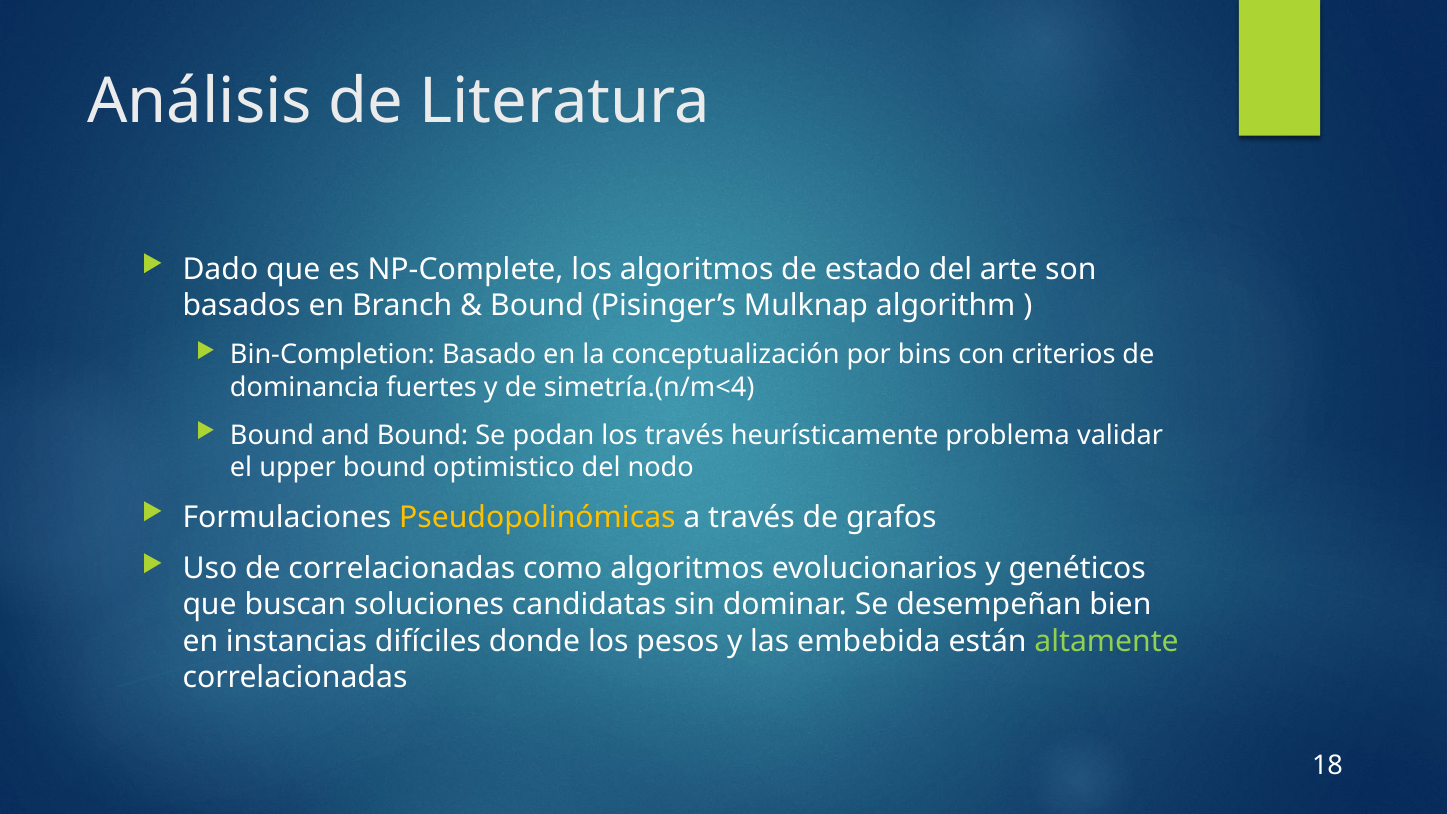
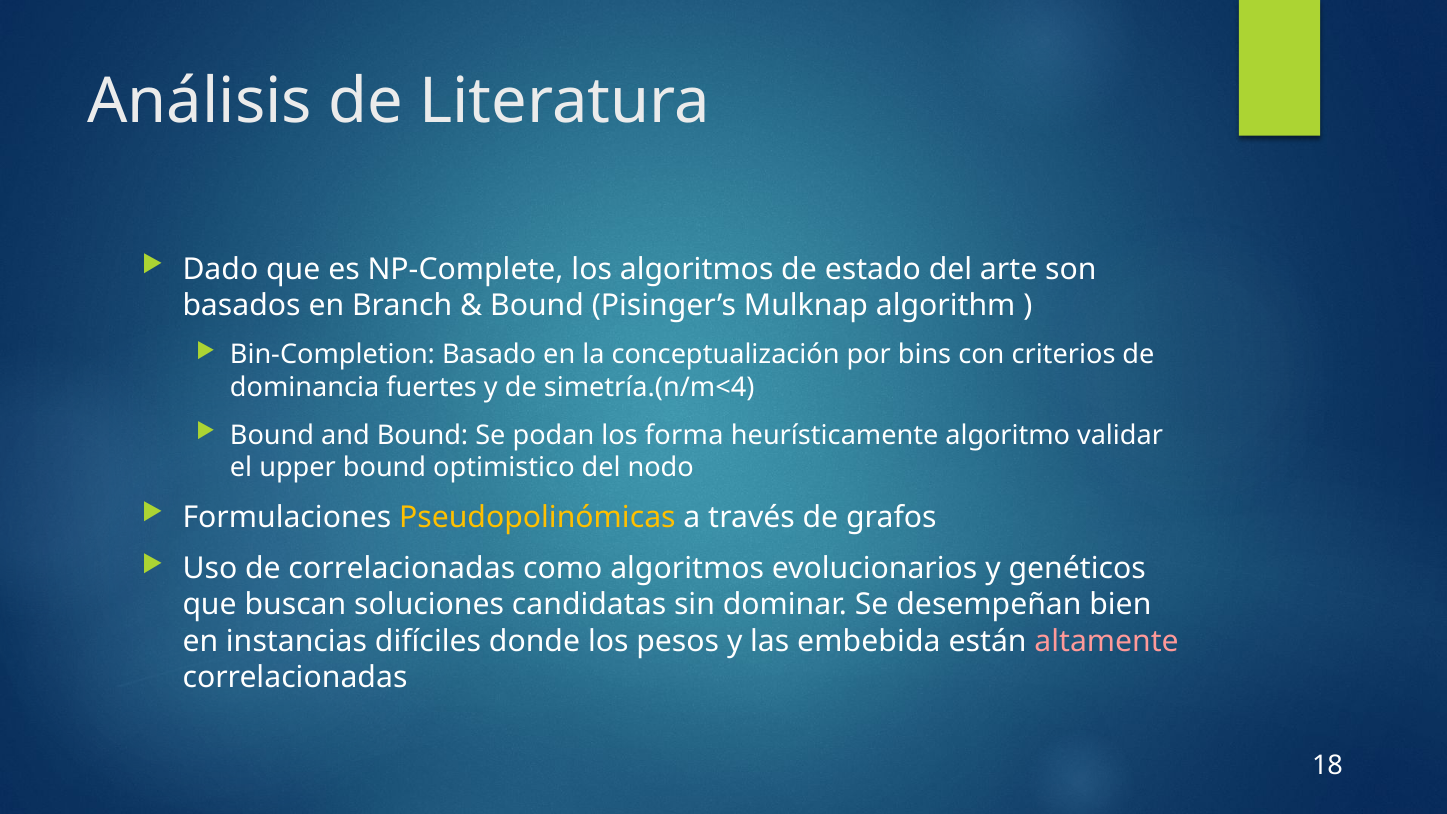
los través: través -> forma
problema: problema -> algoritmo
altamente colour: light green -> pink
